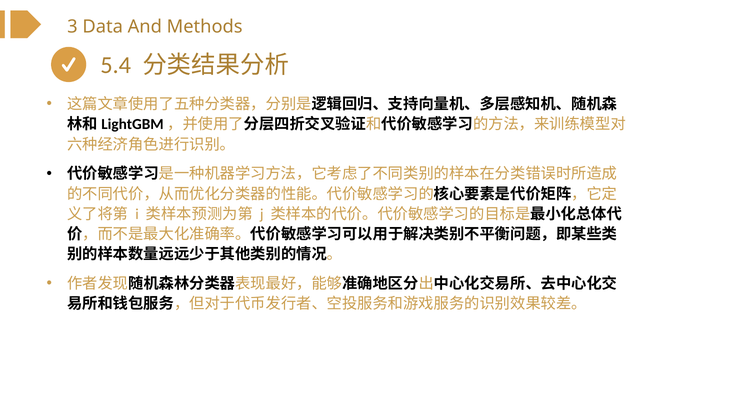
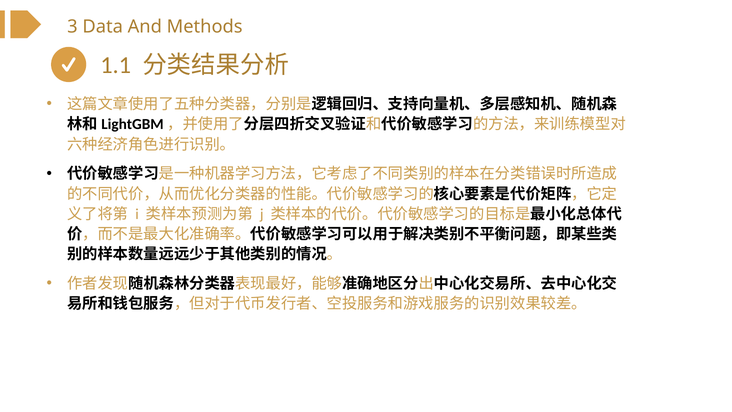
5.4: 5.4 -> 1.1
